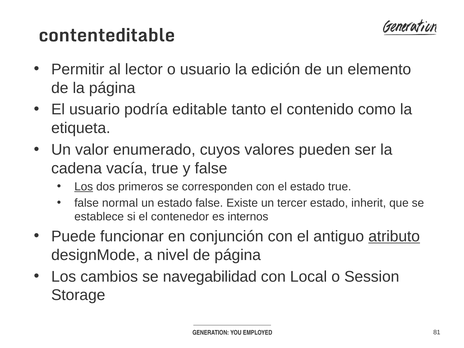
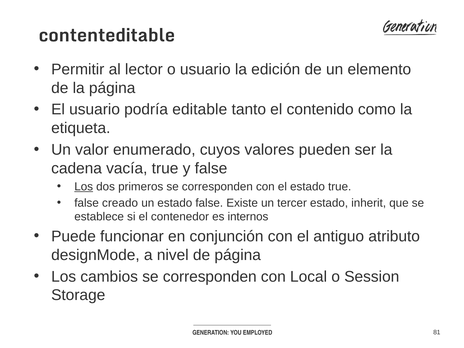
normal: normal -> creado
atributo underline: present -> none
cambios se navegabilidad: navegabilidad -> corresponden
